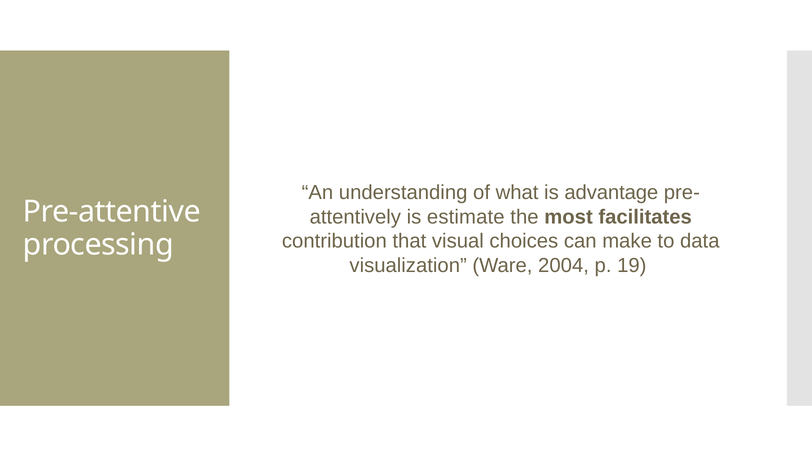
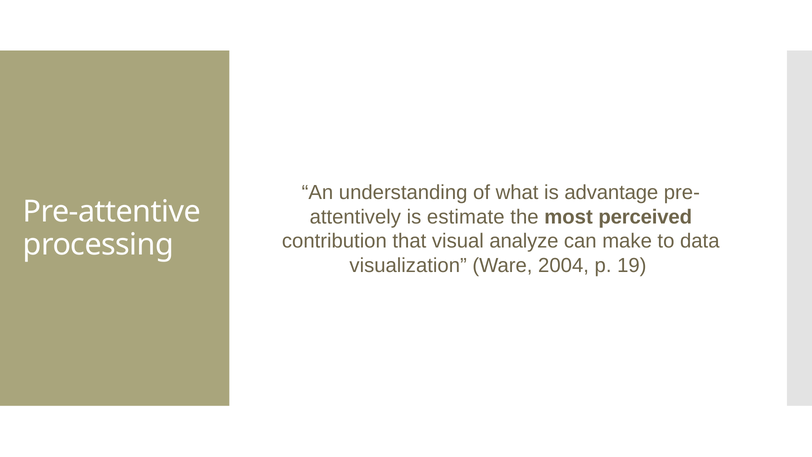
facilitates: facilitates -> perceived
choices: choices -> analyze
